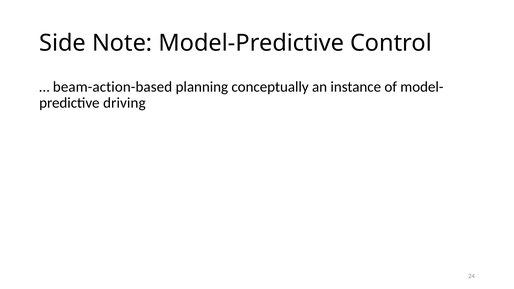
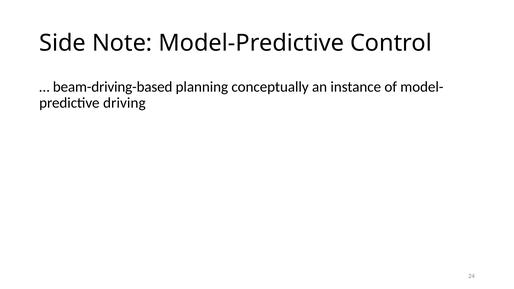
beam-action-based: beam-action-based -> beam-driving-based
